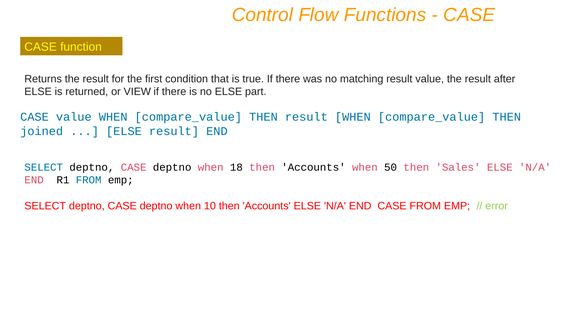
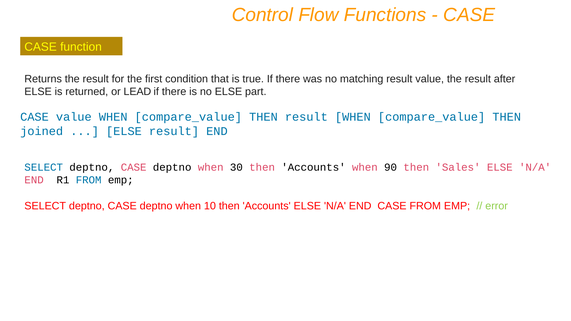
VIEW: VIEW -> LEAD
18: 18 -> 30
50: 50 -> 90
